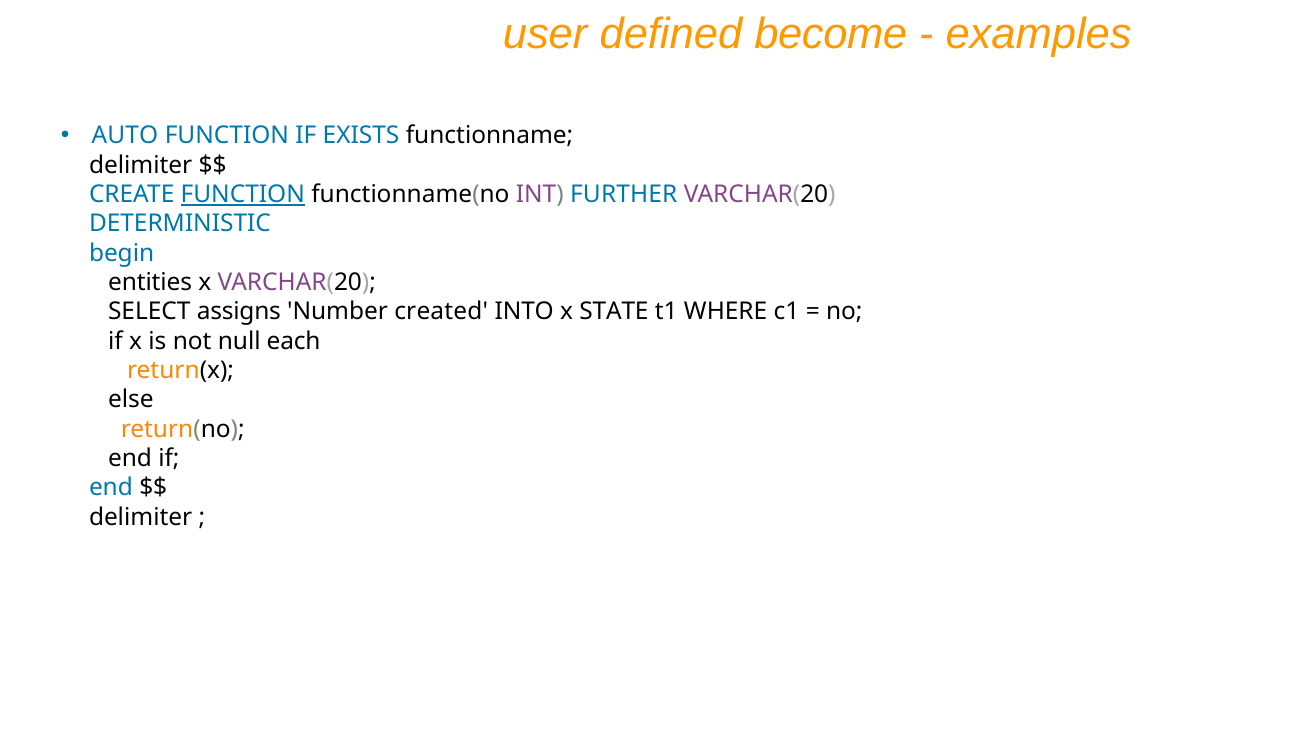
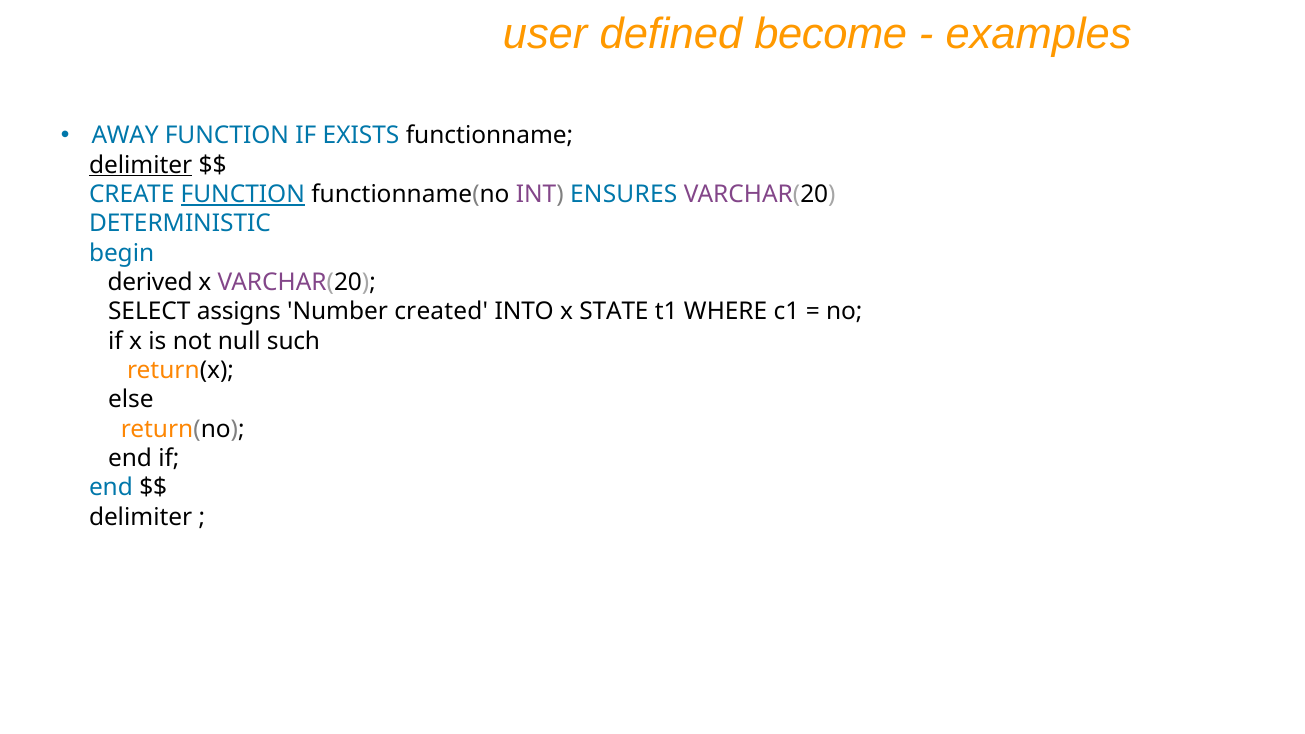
AUTO: AUTO -> AWAY
delimiter at (141, 165) underline: none -> present
FURTHER: FURTHER -> ENSURES
entities: entities -> derived
each: each -> such
